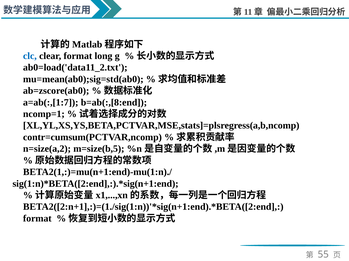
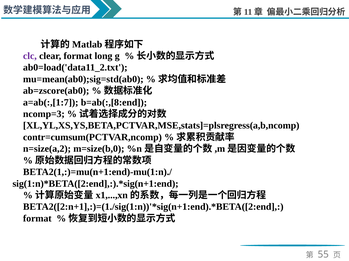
clc colour: blue -> purple
ncomp=1: ncomp=1 -> ncomp=3
m=size(b,5: m=size(b,5 -> m=size(b,0
